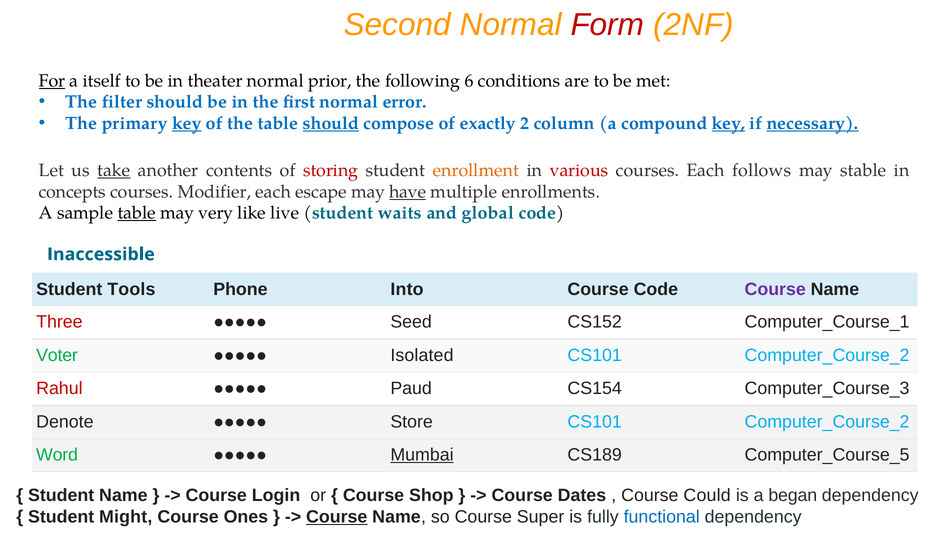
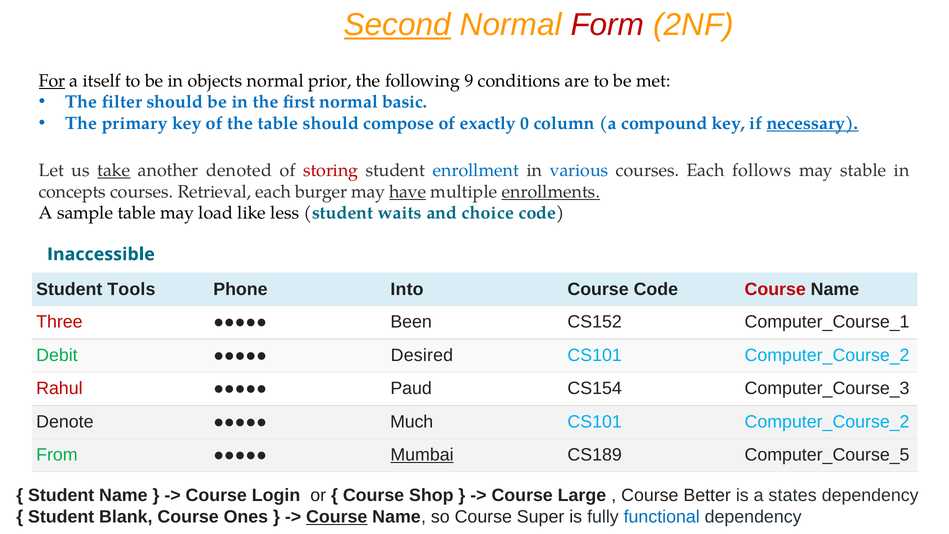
Second underline: none -> present
theater: theater -> objects
6: 6 -> 9
error: error -> basic
key at (187, 123) underline: present -> none
should at (331, 123) underline: present -> none
2: 2 -> 0
key at (729, 123) underline: present -> none
contents: contents -> denoted
enrollment colour: orange -> blue
various colour: red -> blue
Modifier: Modifier -> Retrieval
escape: escape -> burger
enrollments underline: none -> present
table at (137, 213) underline: present -> none
very: very -> load
live: live -> less
global: global -> choice
Course at (775, 289) colour: purple -> red
Seed: Seed -> Been
Voter: Voter -> Debit
Isolated: Isolated -> Desired
Store: Store -> Much
Word: Word -> From
Dates: Dates -> Large
Could: Could -> Better
began: began -> states
Might: Might -> Blank
